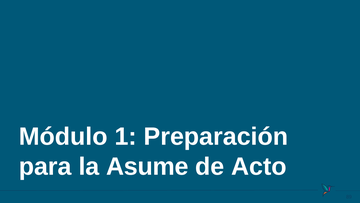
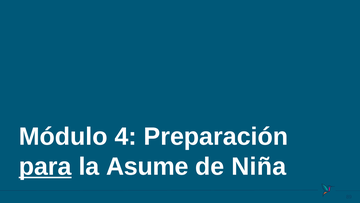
1: 1 -> 4
para underline: none -> present
Acto: Acto -> Niña
